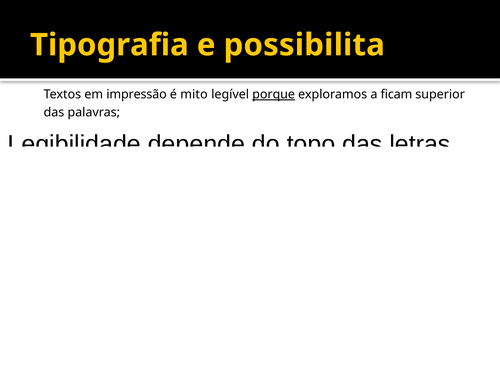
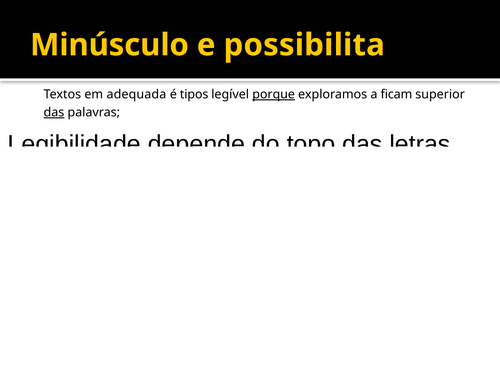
Tipografia: Tipografia -> Minúsculo
impressão: impressão -> adequada
mito: mito -> tipos
das at (54, 112) underline: none -> present
